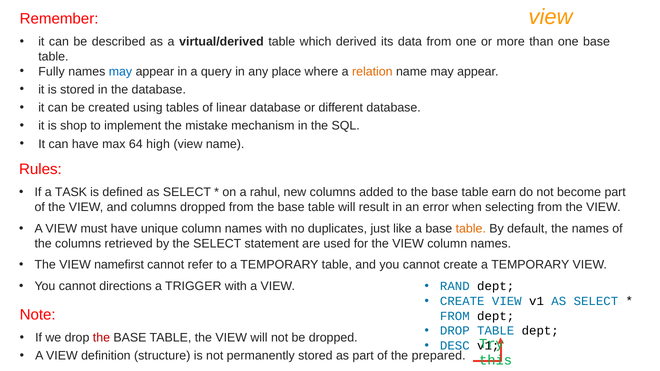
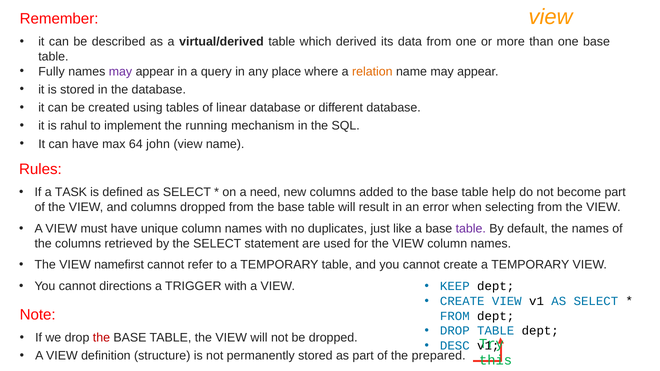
may at (120, 71) colour: blue -> purple
shop: shop -> rahul
mistake: mistake -> running
high: high -> john
rahul: rahul -> need
earn: earn -> help
table at (471, 229) colour: orange -> purple
RAND: RAND -> KEEP
